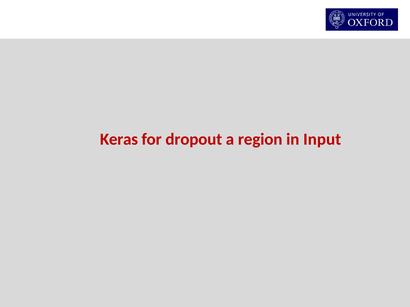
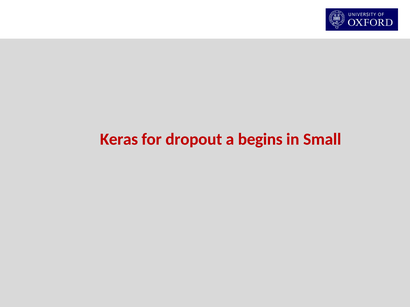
region: region -> begins
Input: Input -> Small
